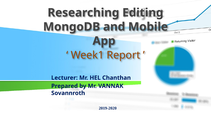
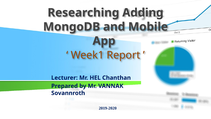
Editing: Editing -> Adding
